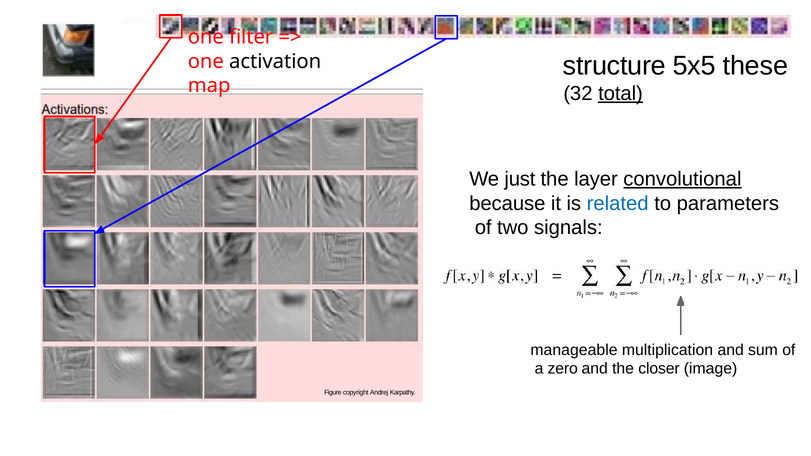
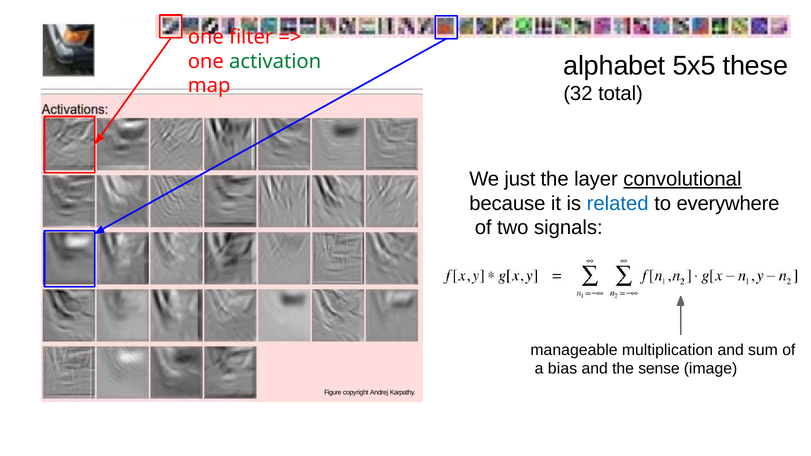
structure: structure -> alphabet
activation colour: black -> green
total underline: present -> none
parameters: parameters -> everywhere
zero: zero -> bias
closer: closer -> sense
